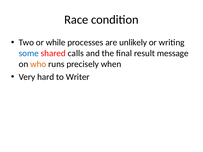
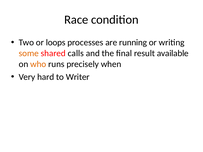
while: while -> loops
unlikely: unlikely -> running
some colour: blue -> orange
message: message -> available
